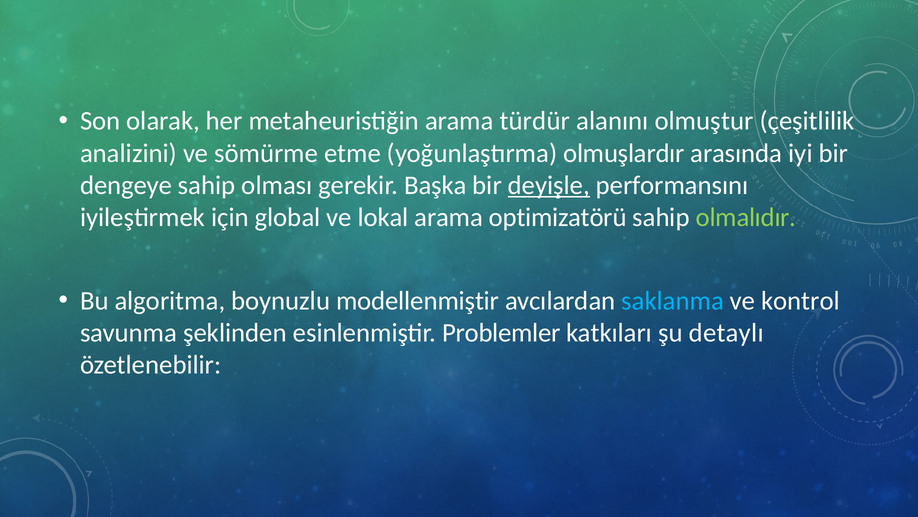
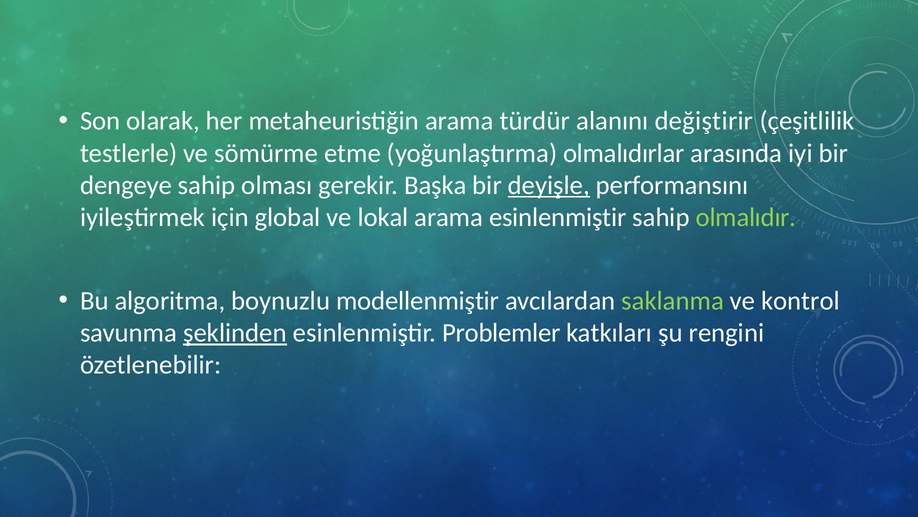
olmuştur: olmuştur -> değiştirir
analizini: analizini -> testlerle
olmuşlardır: olmuşlardır -> olmalıdırlar
arama optimizatörü: optimizatörü -> esinlenmiştir
saklanma colour: light blue -> light green
şeklinden underline: none -> present
detaylı: detaylı -> rengini
